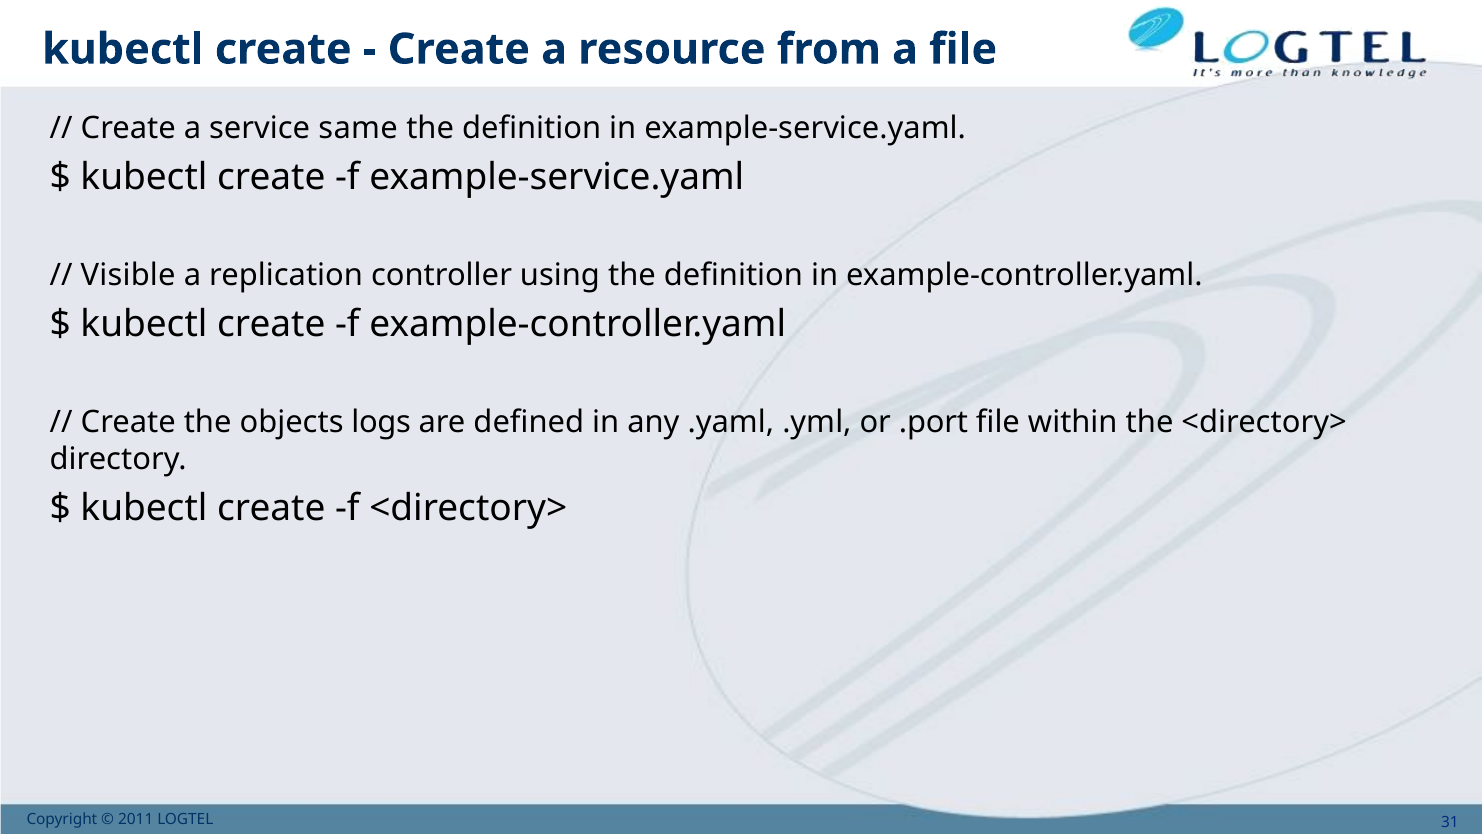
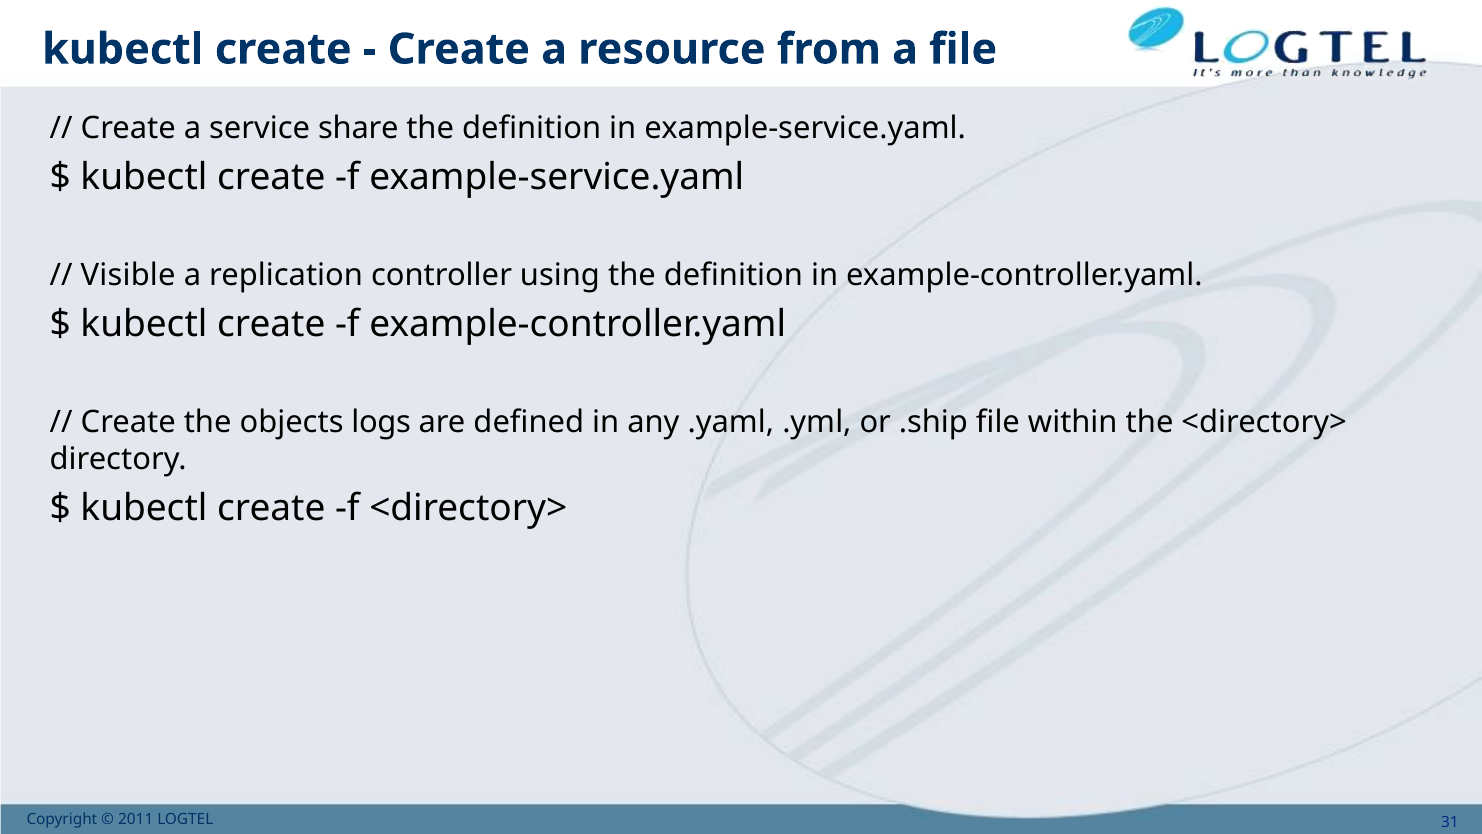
same: same -> share
.port: .port -> .ship
